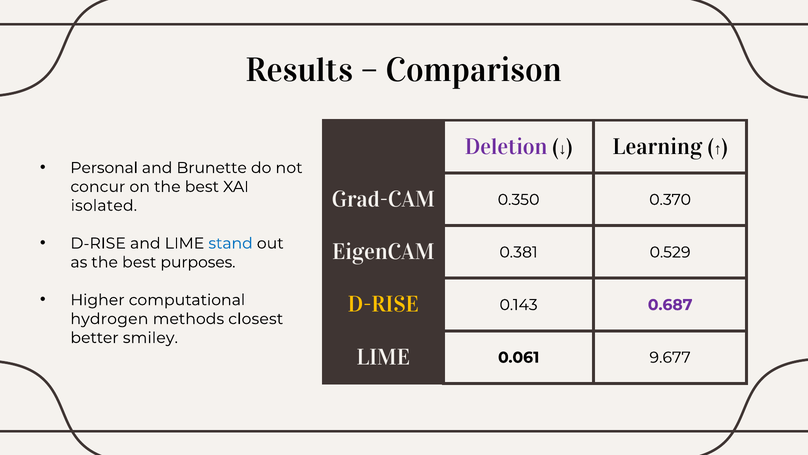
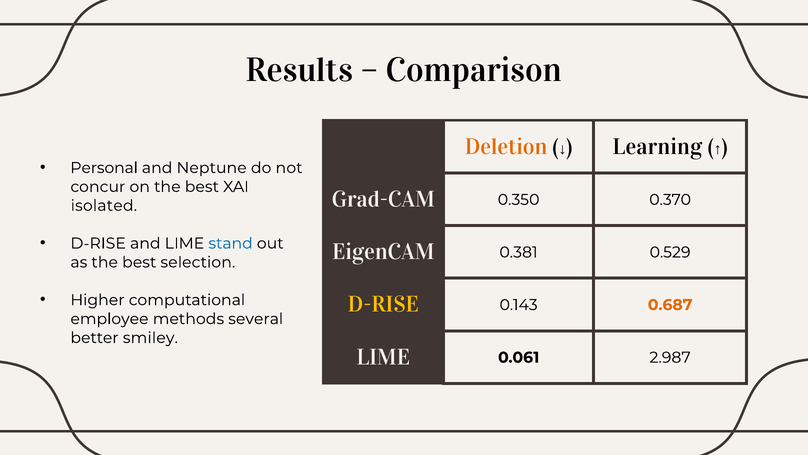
Deletion colour: purple -> orange
Brunette: Brunette -> Neptune
purposes: purposes -> selection
0.687 colour: purple -> orange
hydrogen: hydrogen -> employee
closest: closest -> several
9.677: 9.677 -> 2.987
